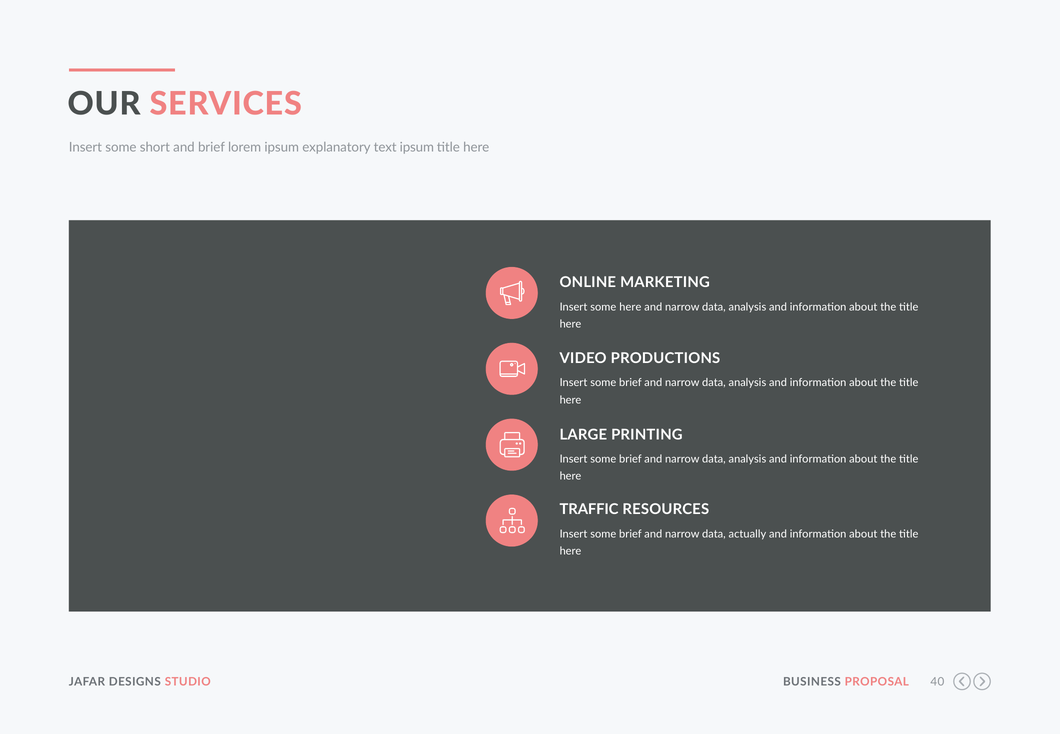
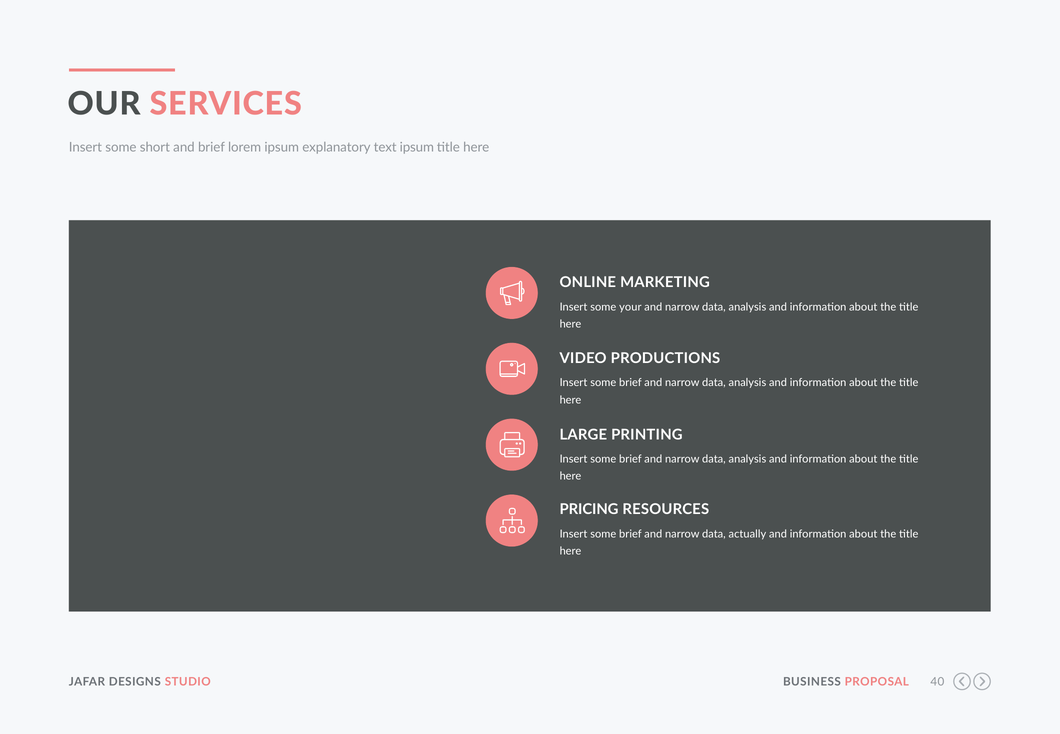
some here: here -> your
TRAFFIC: TRAFFIC -> PRICING
